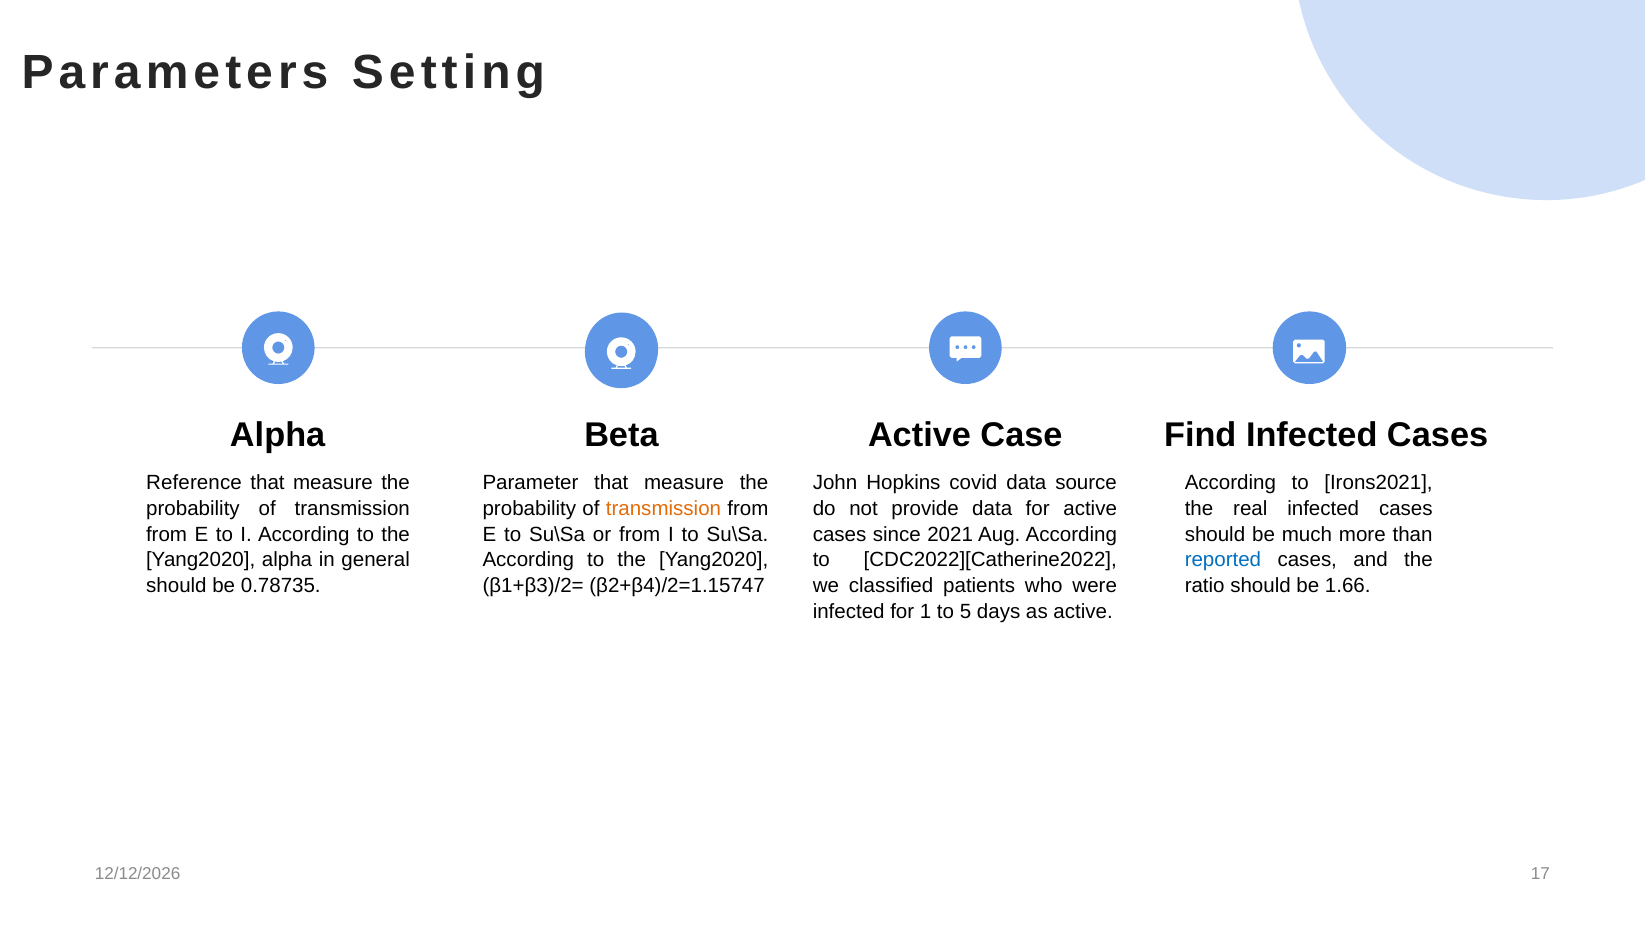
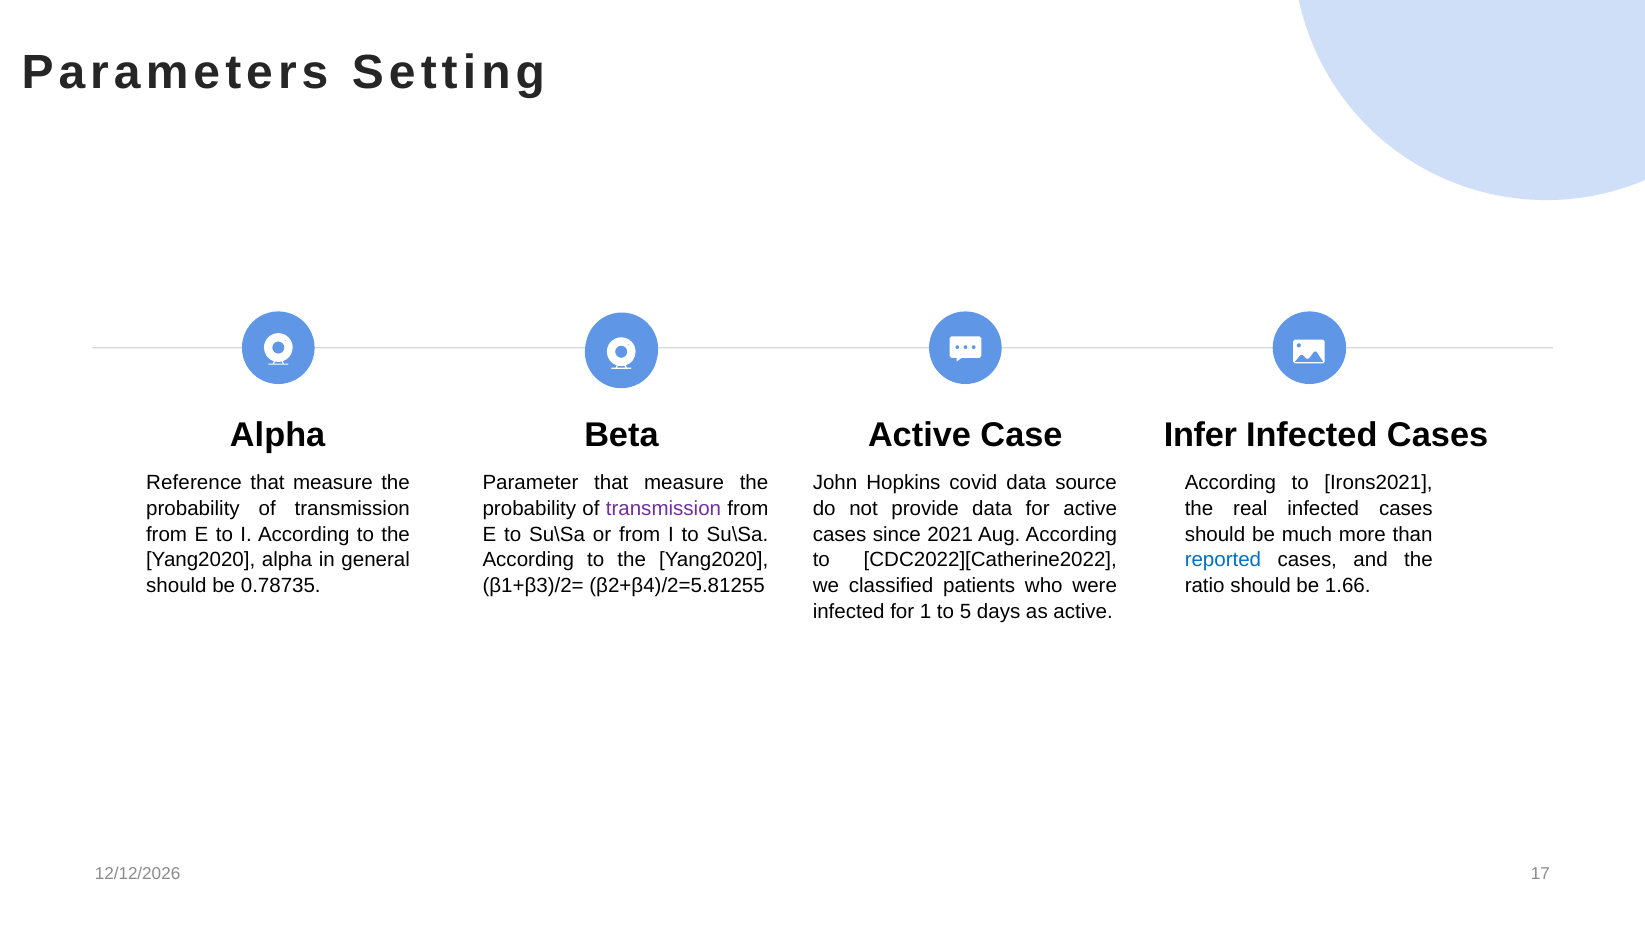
Find: Find -> Infer
transmission at (664, 509) colour: orange -> purple
β2+β4)/2=1.15747: β2+β4)/2=1.15747 -> β2+β4)/2=5.81255
